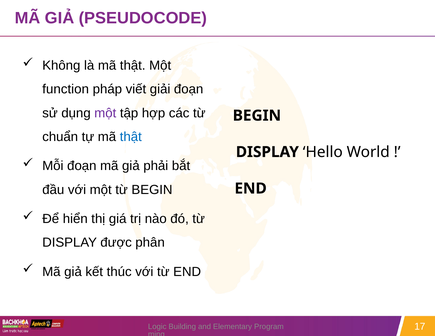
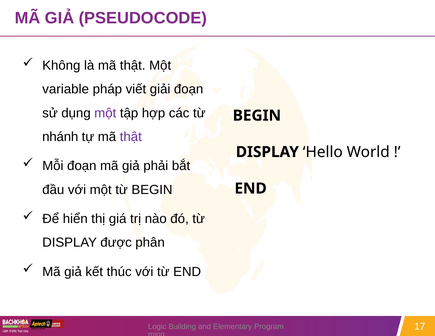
function: function -> variable
chuẩn: chuẩn -> nhánh
thật at (131, 137) colour: blue -> purple
